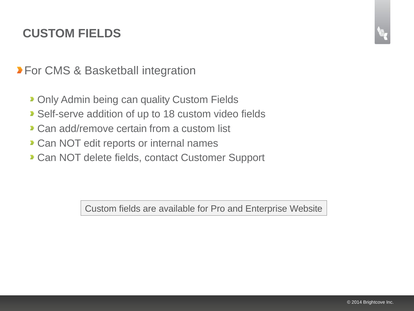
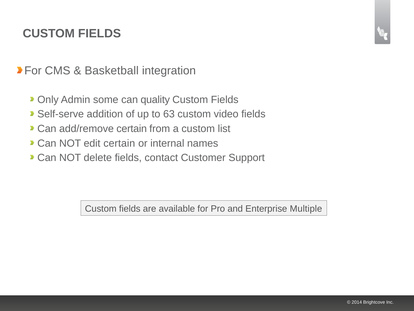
being: being -> some
18: 18 -> 63
edit reports: reports -> certain
Website: Website -> Multiple
